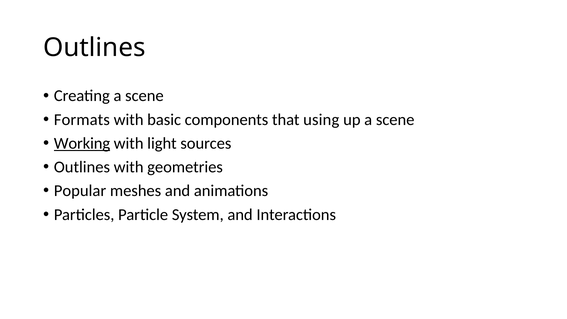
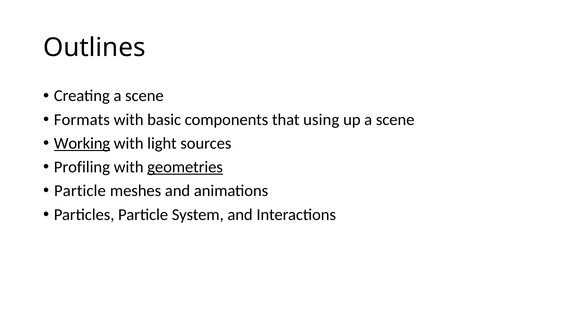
Outlines at (82, 167): Outlines -> Profiling
geometries underline: none -> present
Popular at (80, 191): Popular -> Particle
